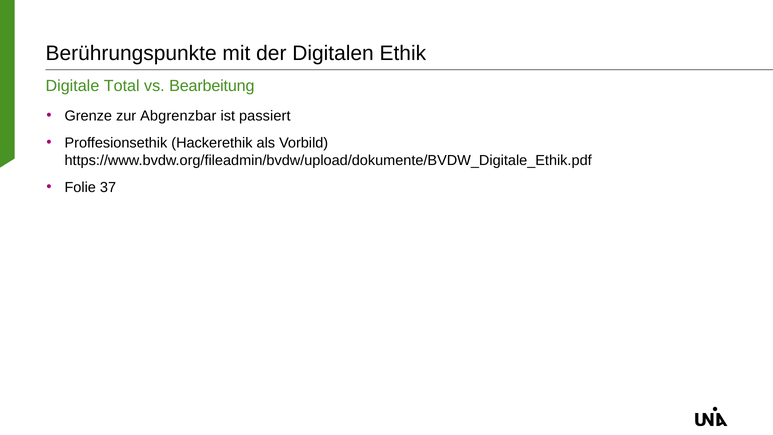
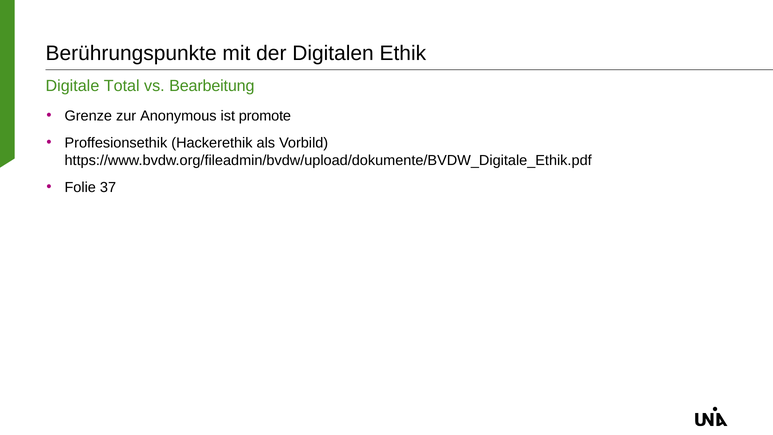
Abgrenzbar: Abgrenzbar -> Anonymous
passiert: passiert -> promote
